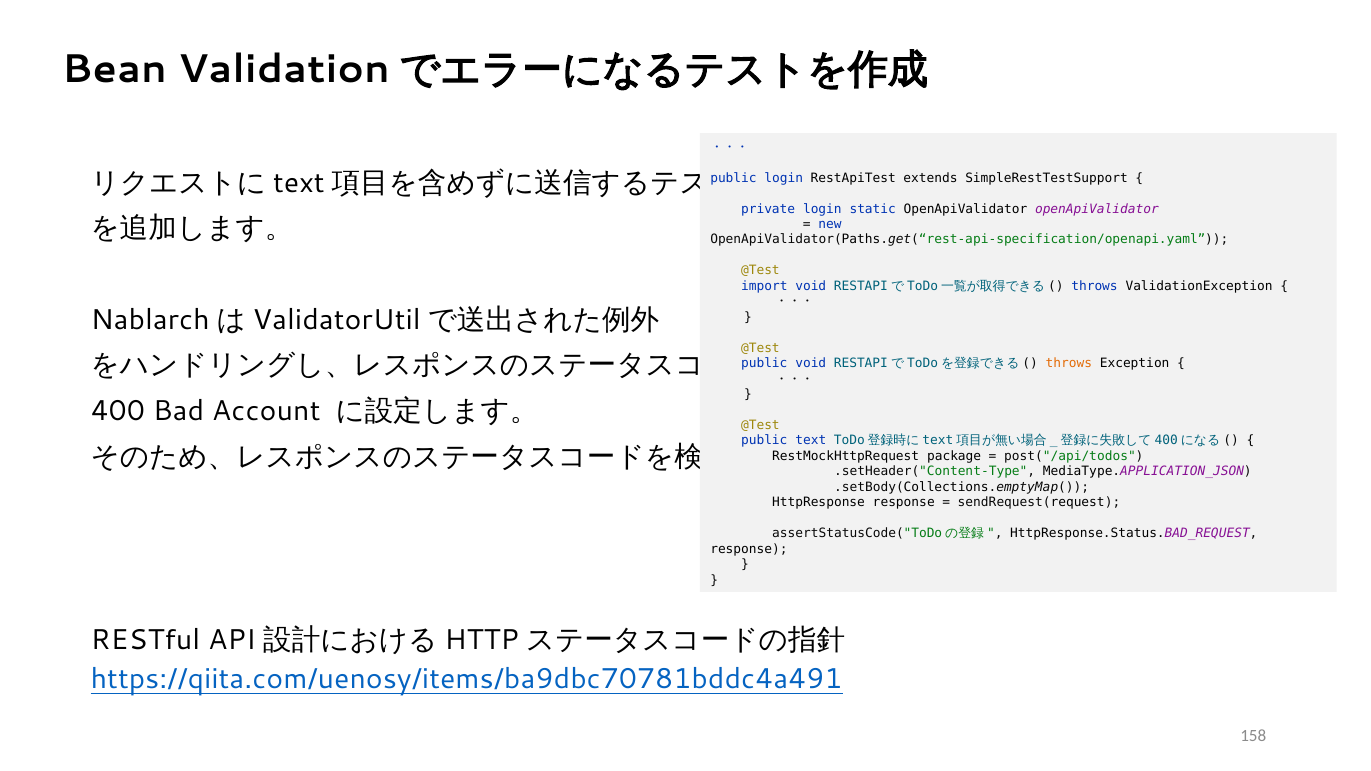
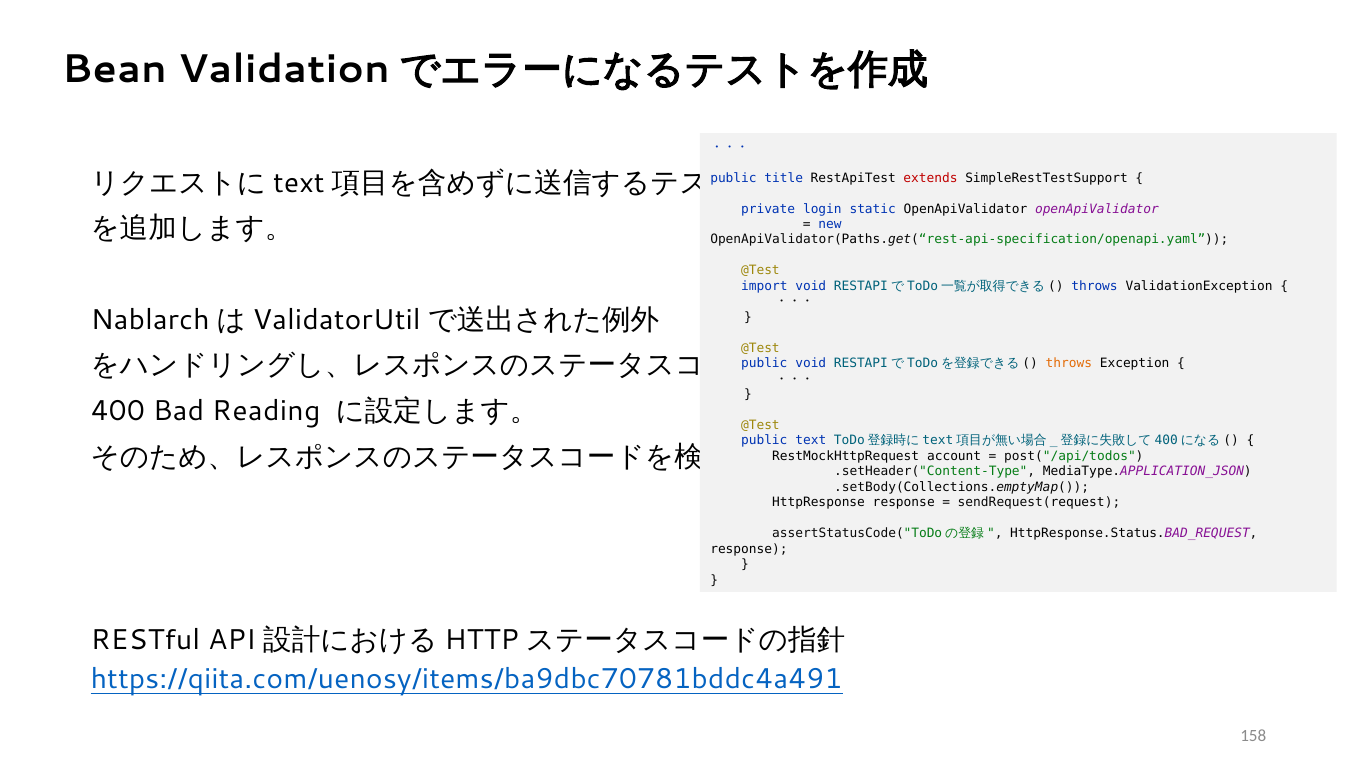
login at (784, 178): login -> title
extends colour: black -> red
Account: Account -> Reading
package: package -> account
